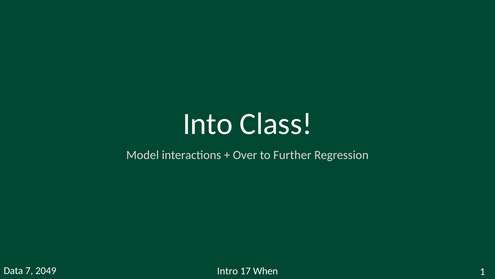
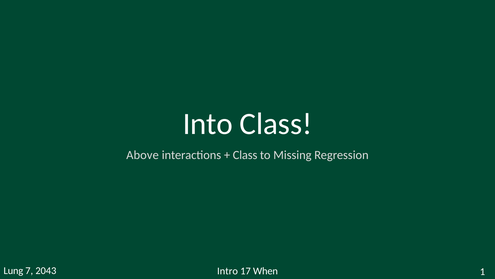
Model: Model -> Above
Over at (245, 155): Over -> Class
Further: Further -> Missing
Data: Data -> Lung
2049: 2049 -> 2043
